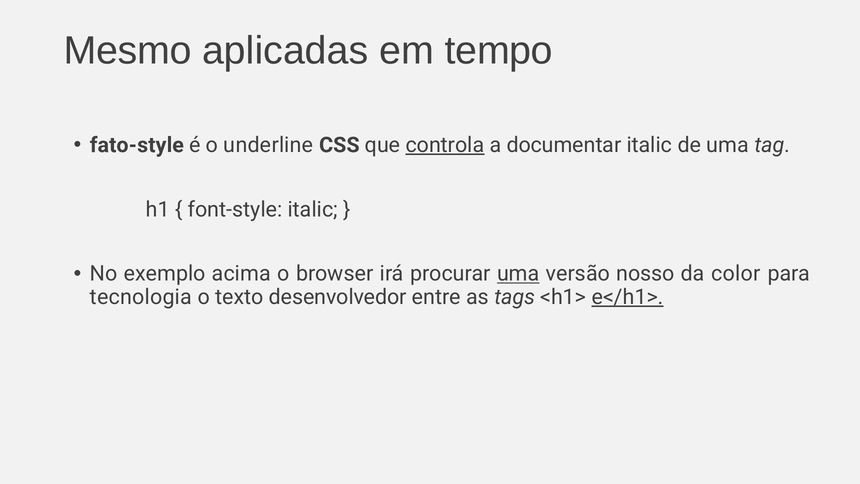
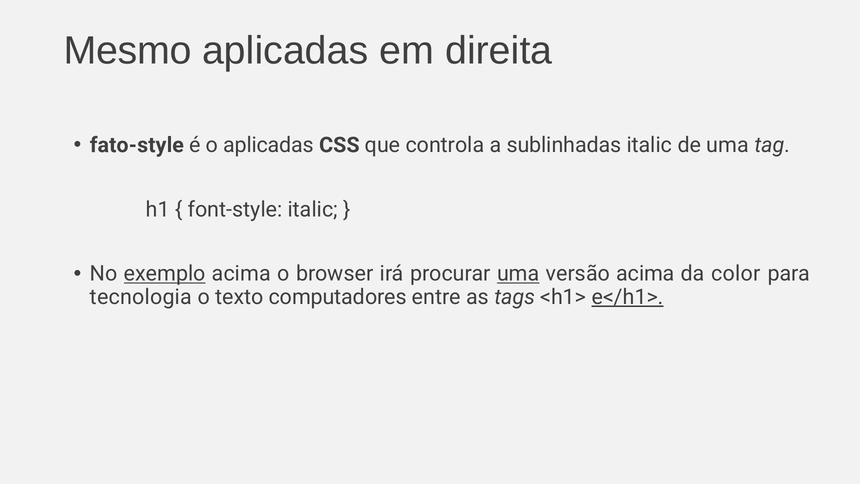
tempo: tempo -> direita
o underline: underline -> aplicadas
controla underline: present -> none
documentar: documentar -> sublinhadas
exemplo underline: none -> present
versão nosso: nosso -> acima
desenvolvedor: desenvolvedor -> computadores
